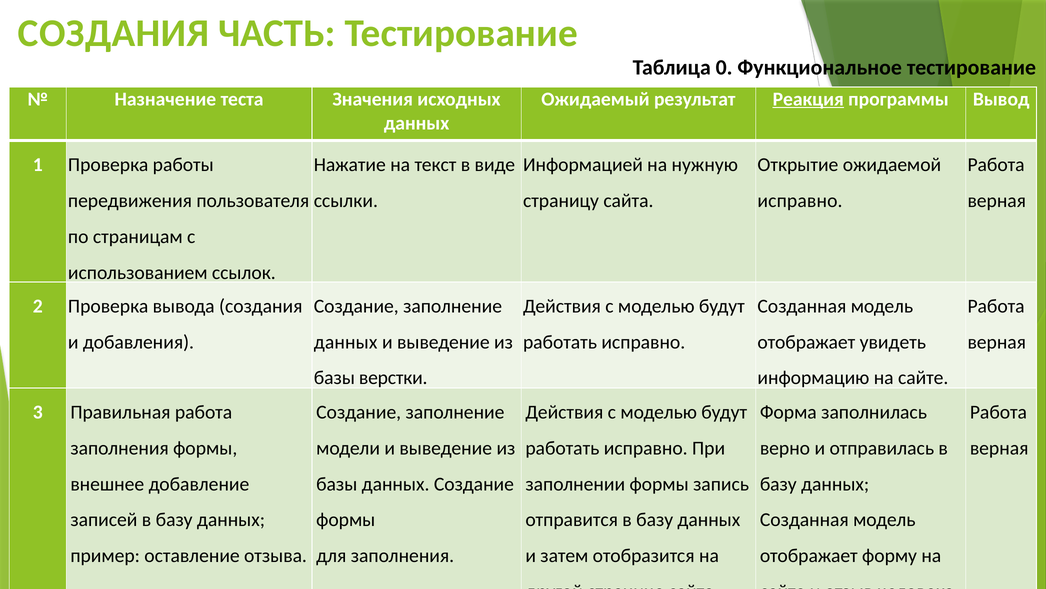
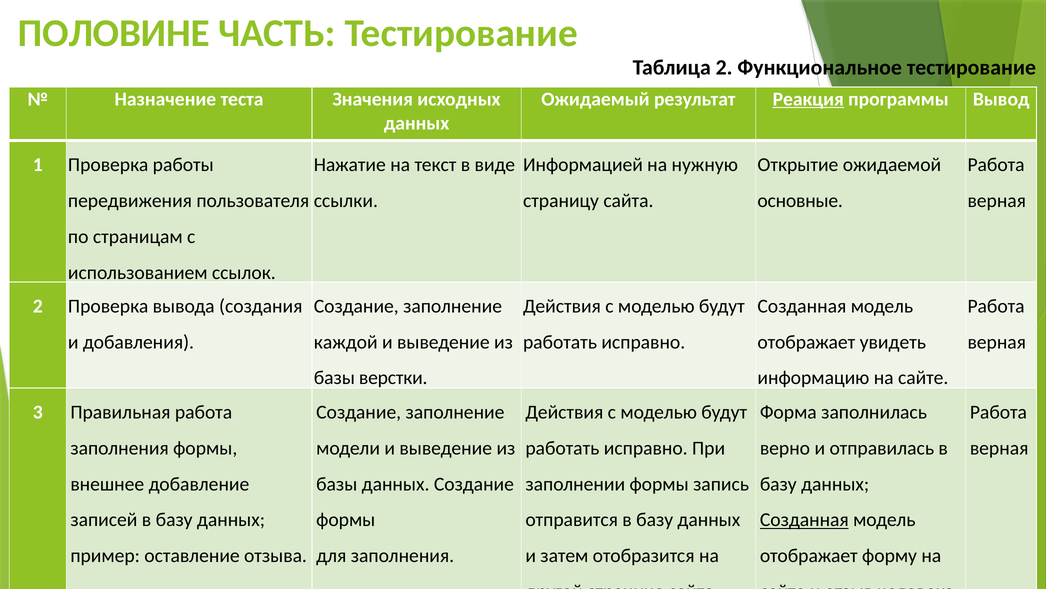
СОЗДАНИЯ at (114, 33): СОЗДАНИЯ -> ПОЛОВИНЕ
Таблица 0: 0 -> 2
исправно at (800, 200): исправно -> основные
данных at (346, 342): данных -> каждой
Созданная at (804, 519) underline: none -> present
